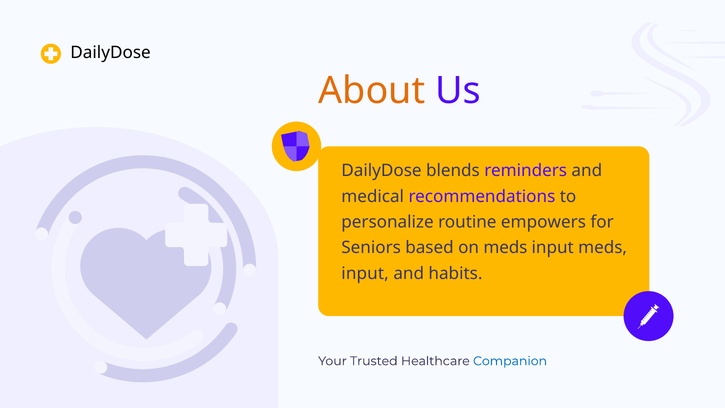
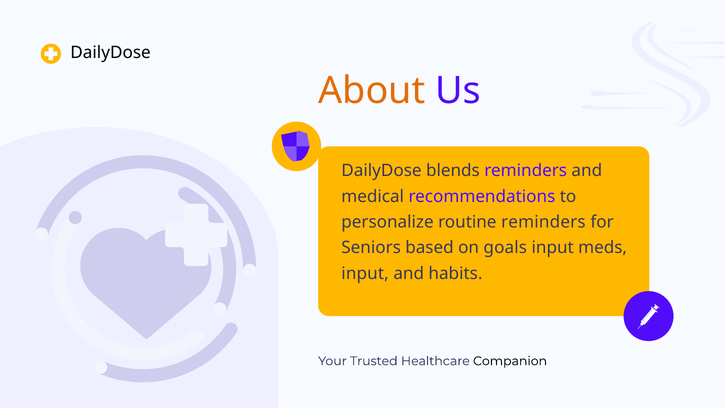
routine empowers: empowers -> reminders
on meds: meds -> goals
Companion colour: blue -> black
